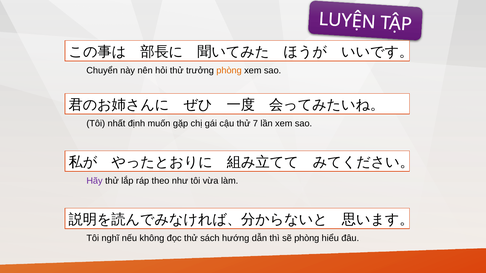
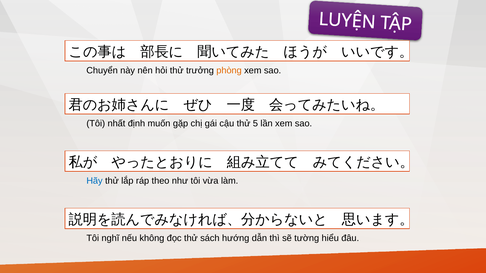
7: 7 -> 5
Hãy colour: purple -> blue
sẽ phòng: phòng -> tường
